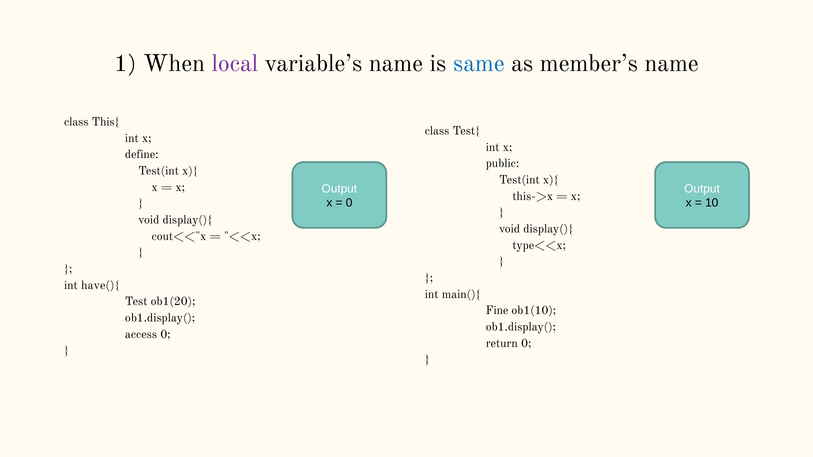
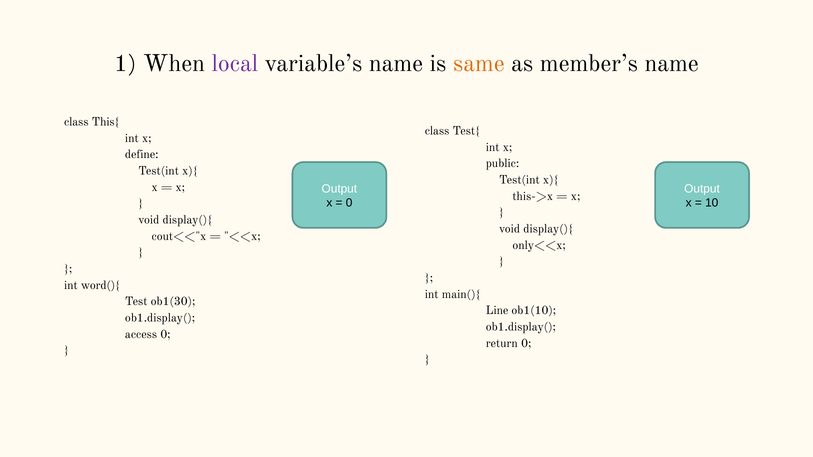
same colour: blue -> orange
type<<x: type<<x -> only<<x
have(){: have(){ -> word(){
ob1(20: ob1(20 -> ob1(30
Fine: Fine -> Line
